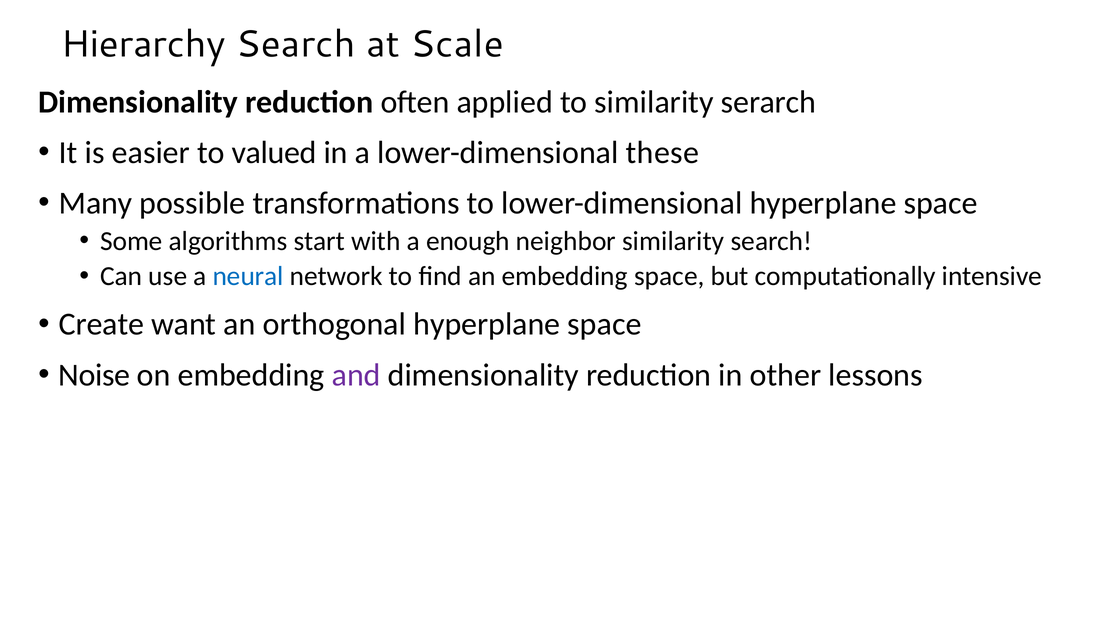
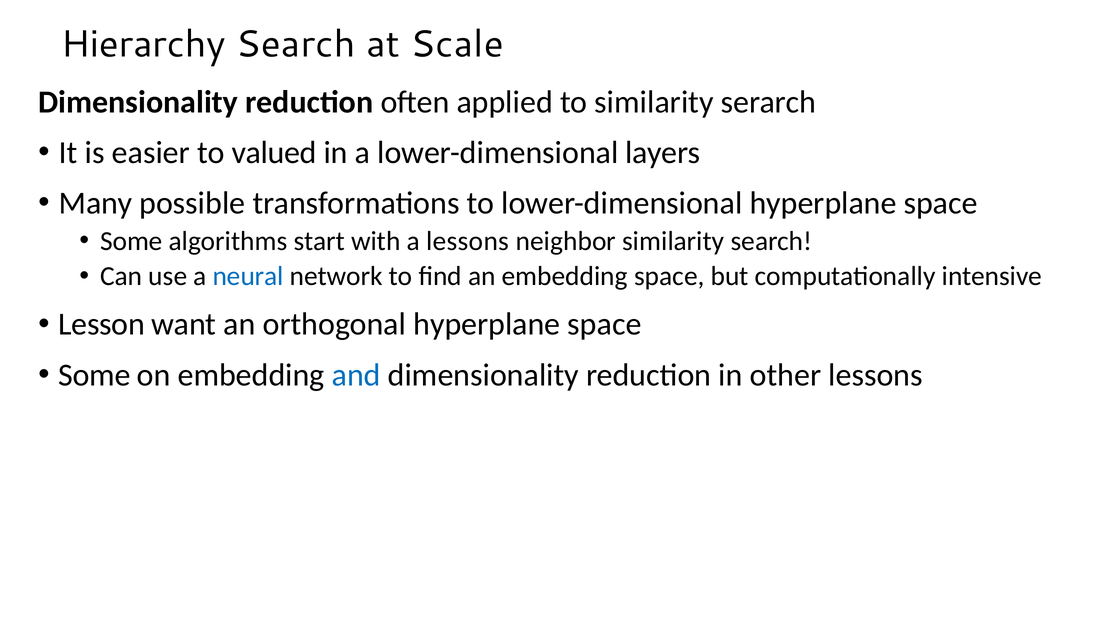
these: these -> layers
a enough: enough -> lessons
Create: Create -> Lesson
Noise at (94, 375): Noise -> Some
and colour: purple -> blue
